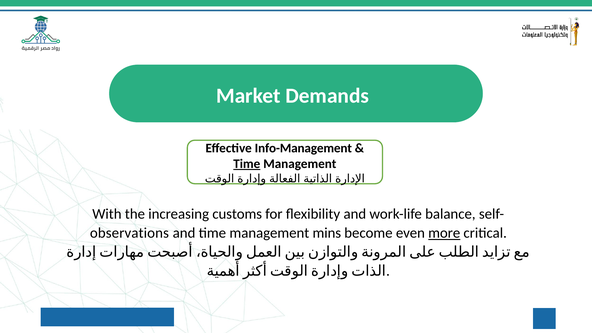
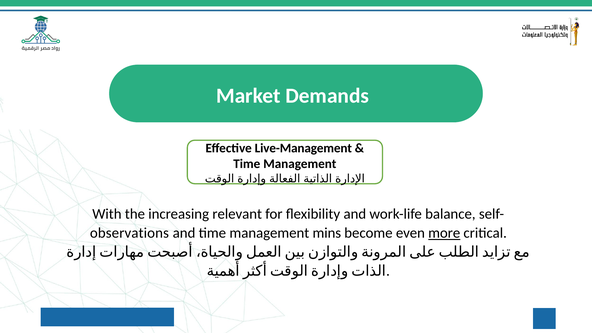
Info-Management: Info-Management -> Live-Management
Time at (247, 164) underline: present -> none
customs: customs -> relevant
